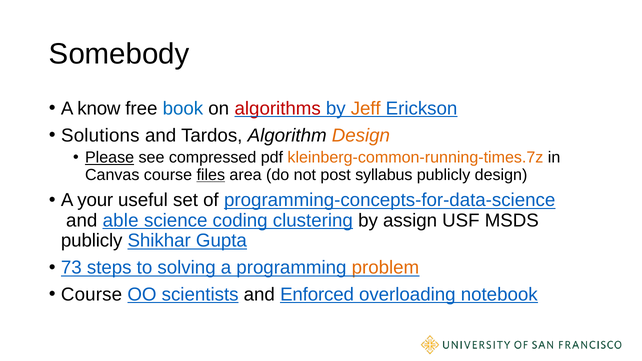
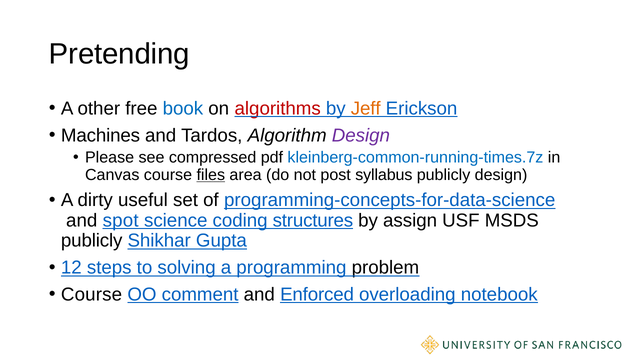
Somebody: Somebody -> Pretending
know: know -> other
Solutions: Solutions -> Machines
Design at (361, 135) colour: orange -> purple
Please underline: present -> none
kleinberg-common-running-times.7z colour: orange -> blue
your: your -> dirty
able: able -> spot
clustering: clustering -> structures
73: 73 -> 12
problem colour: orange -> black
scientists: scientists -> comment
